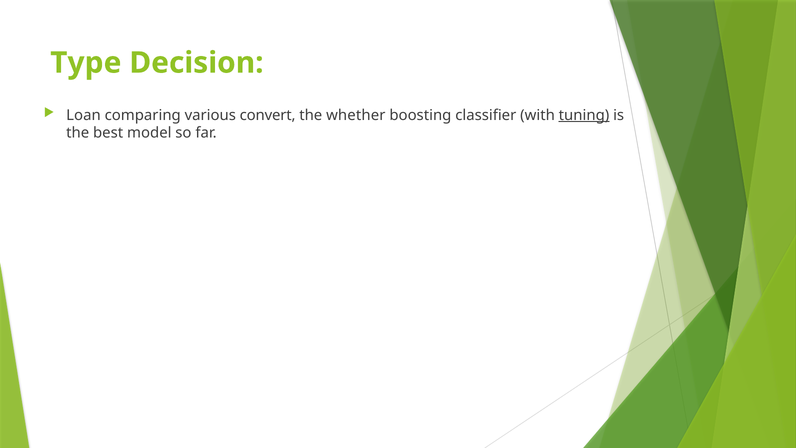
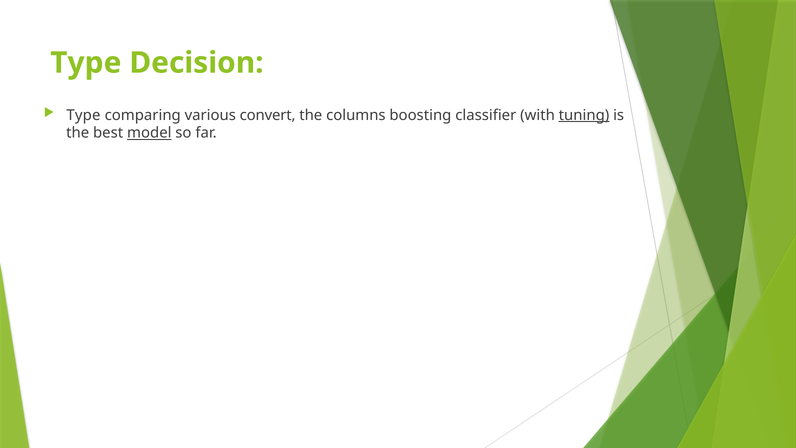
Loan at (84, 115): Loan -> Type
whether: whether -> columns
model underline: none -> present
